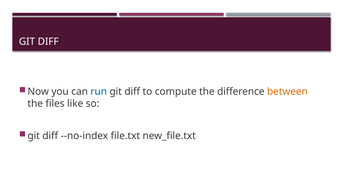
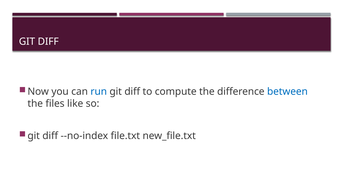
between colour: orange -> blue
